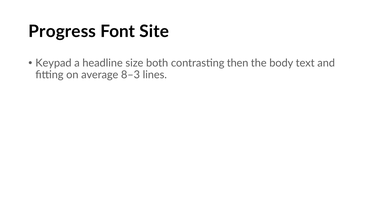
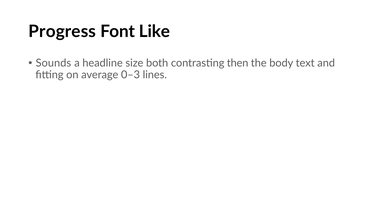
Site: Site -> Like
Keypad: Keypad -> Sounds
8–3: 8–3 -> 0–3
